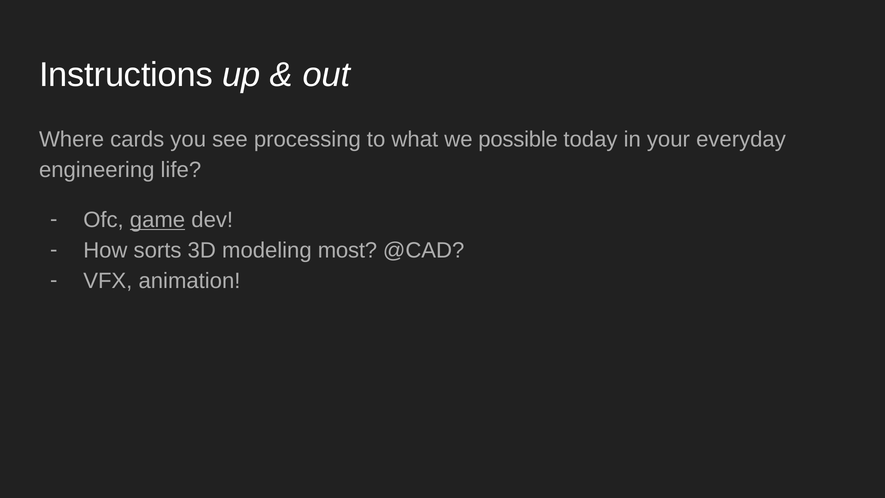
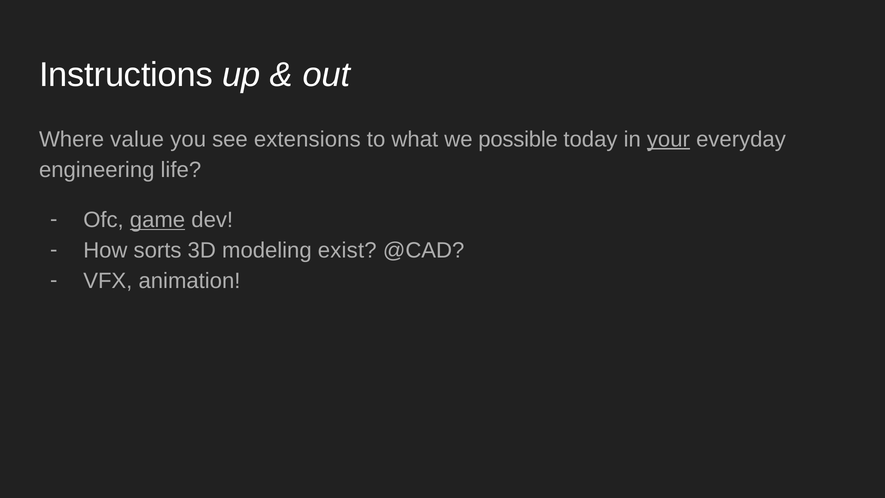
cards: cards -> value
processing: processing -> extensions
your underline: none -> present
most: most -> exist
